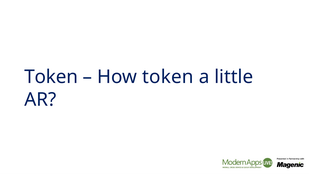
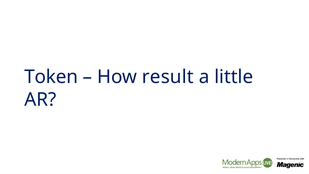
How token: token -> result
